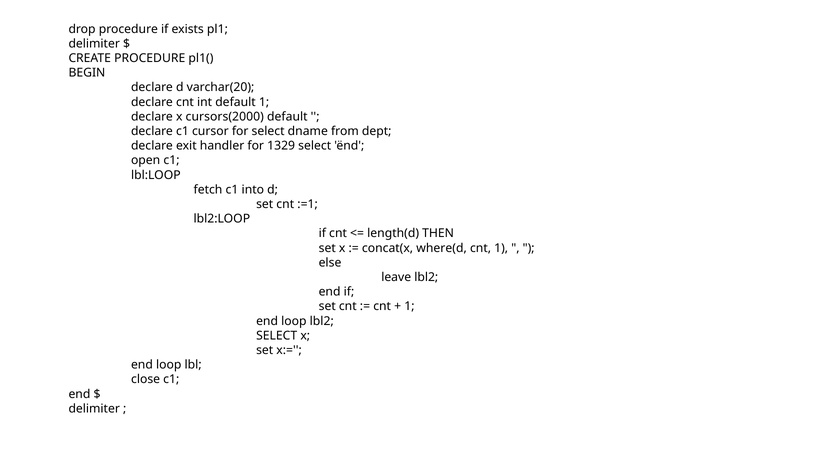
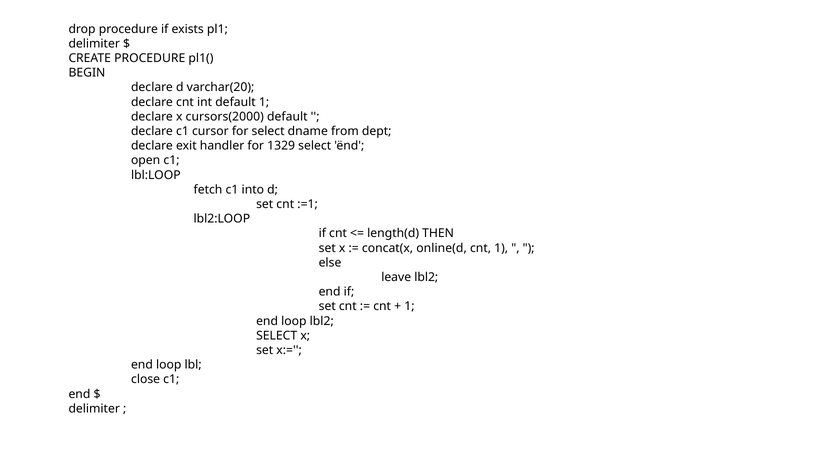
where(d: where(d -> online(d
